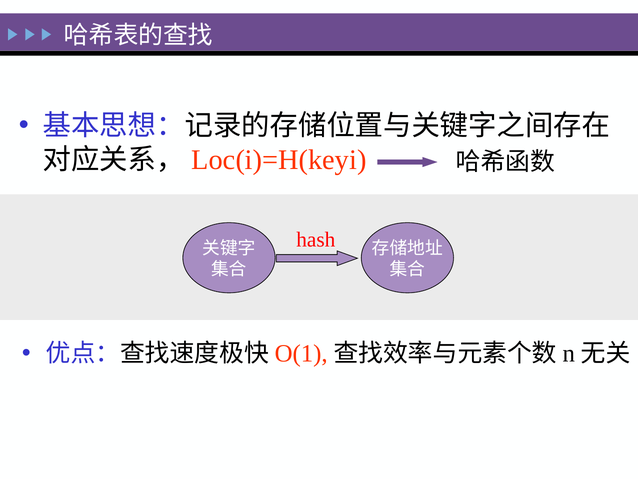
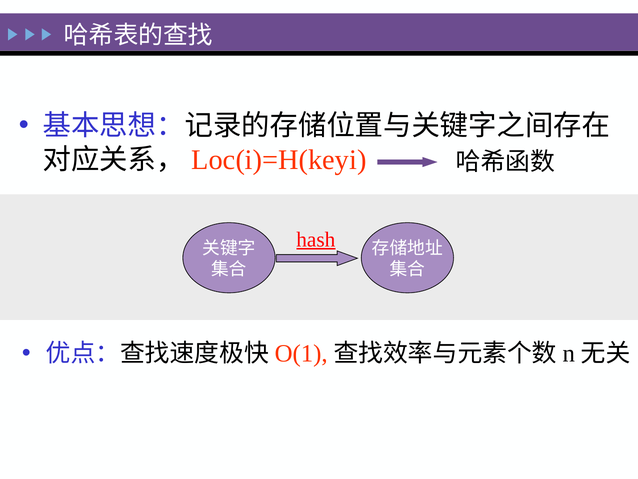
hash underline: none -> present
